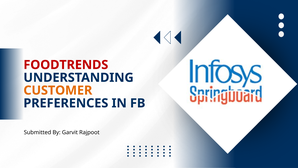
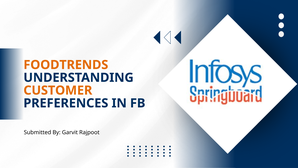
FOODTRENDS colour: red -> orange
